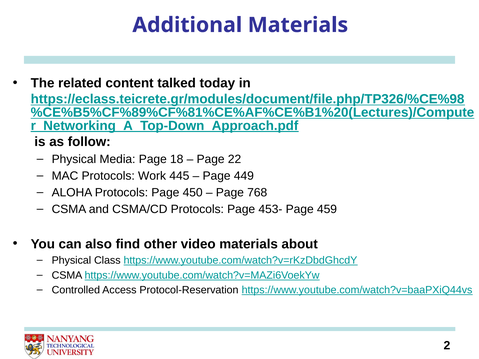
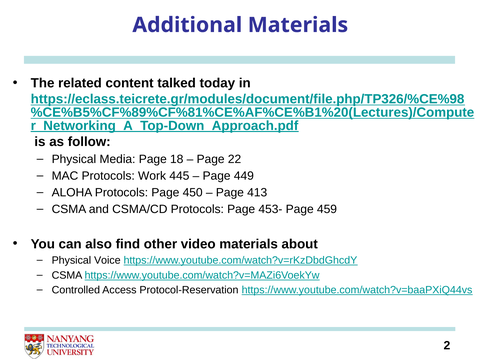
768: 768 -> 413
Class: Class -> Voice
